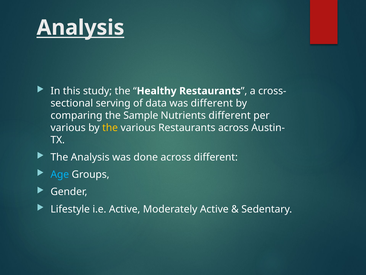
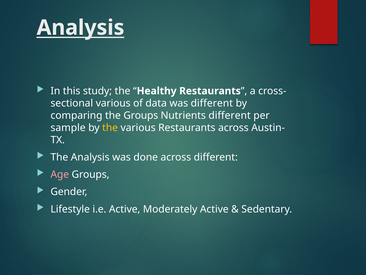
serving at (113, 103): serving -> various
the Sample: Sample -> Groups
various at (68, 127): various -> sample
Age colour: light blue -> pink
